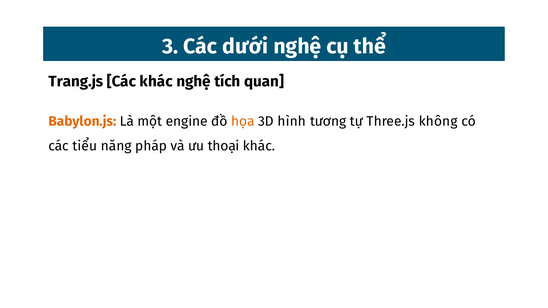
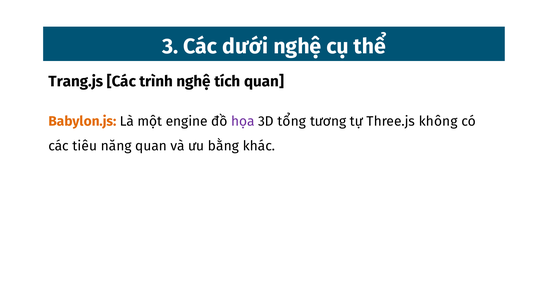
Các khác: khác -> trình
họa colour: orange -> purple
hình: hình -> tổng
tiểu: tiểu -> tiêu
năng pháp: pháp -> quan
thoại: thoại -> bằng
